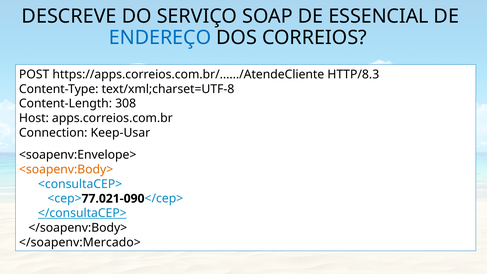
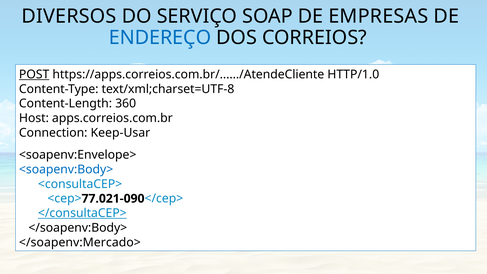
DESCREVE: DESCREVE -> DIVERSOS
ESSENCIAL: ESSENCIAL -> EMPRESAS
POST underline: none -> present
HTTP/8.3: HTTP/8.3 -> HTTP/1.0
308: 308 -> 360
<soapenv:Body> colour: orange -> blue
